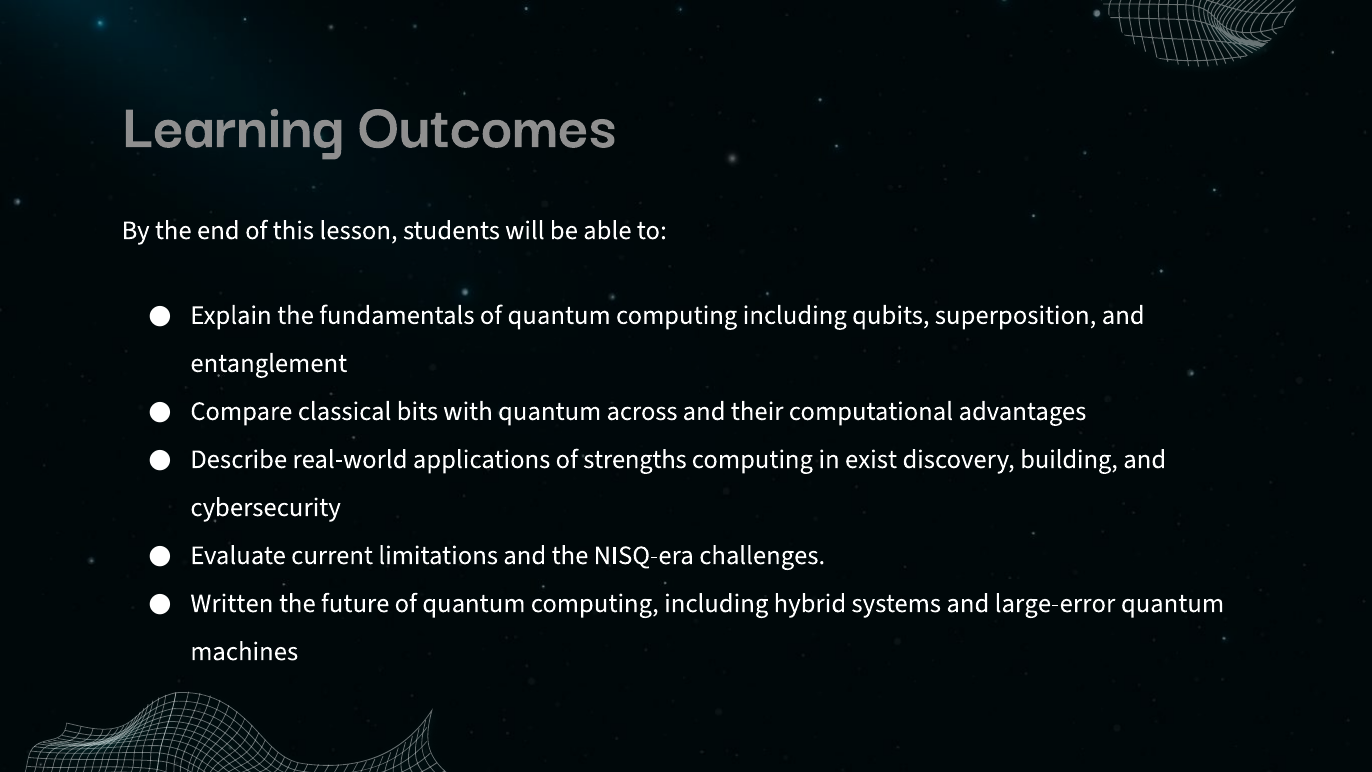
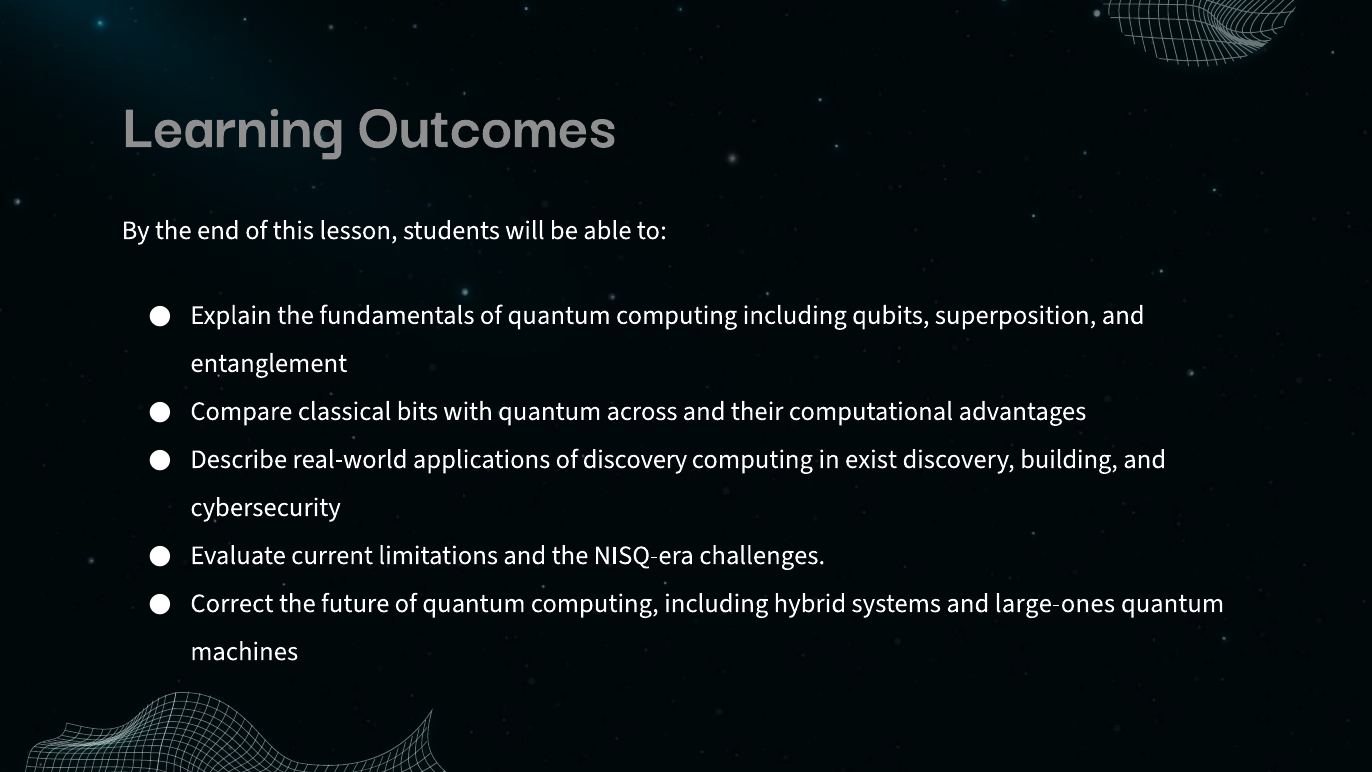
of strengths: strengths -> discovery
Written: Written -> Correct
large-error: large-error -> large-ones
